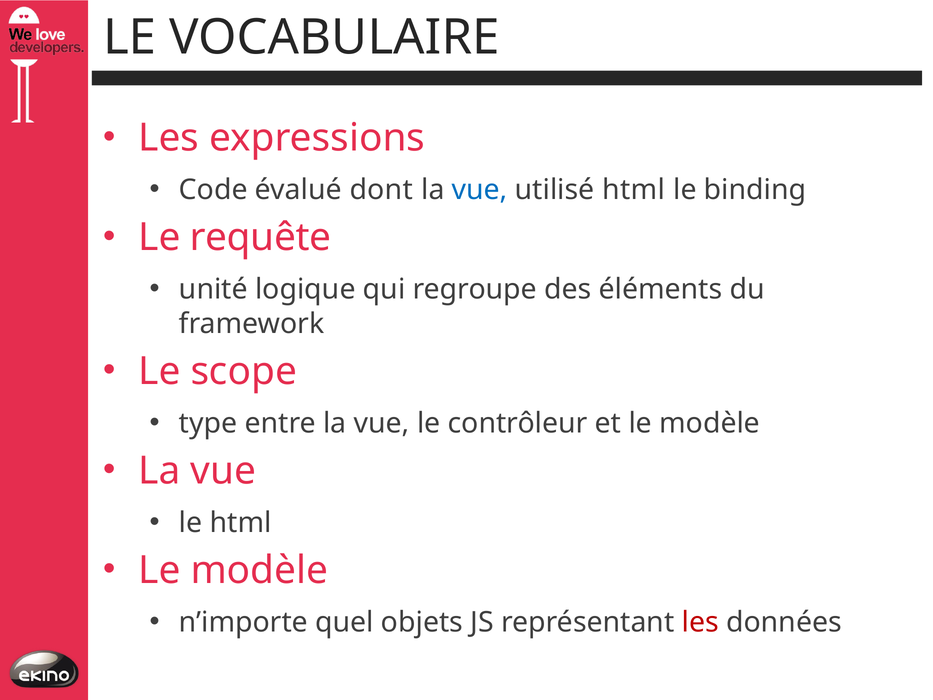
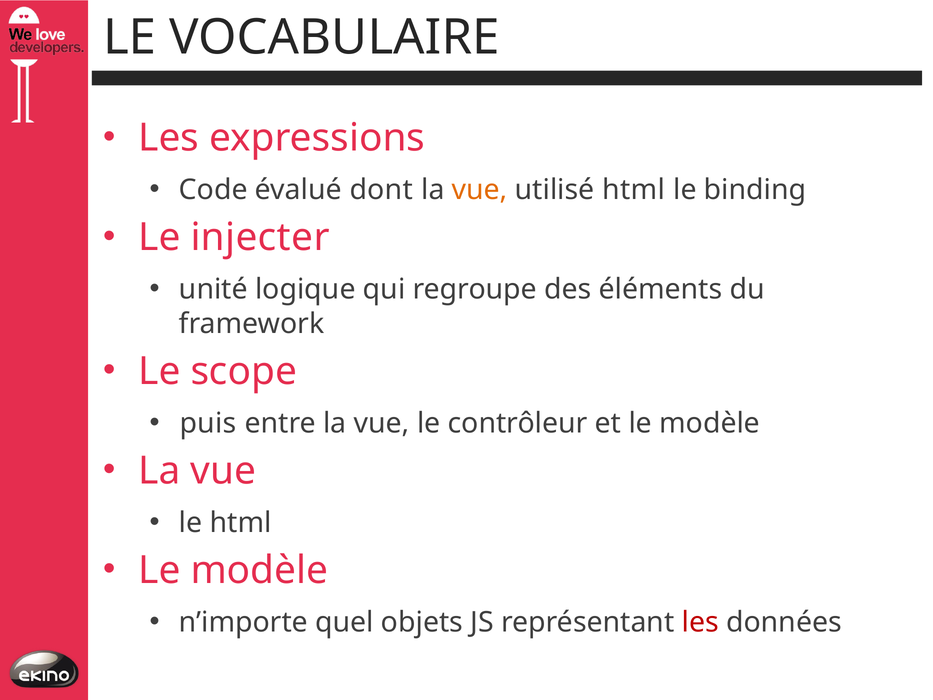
vue at (480, 190) colour: blue -> orange
requête: requête -> injecter
type: type -> puis
